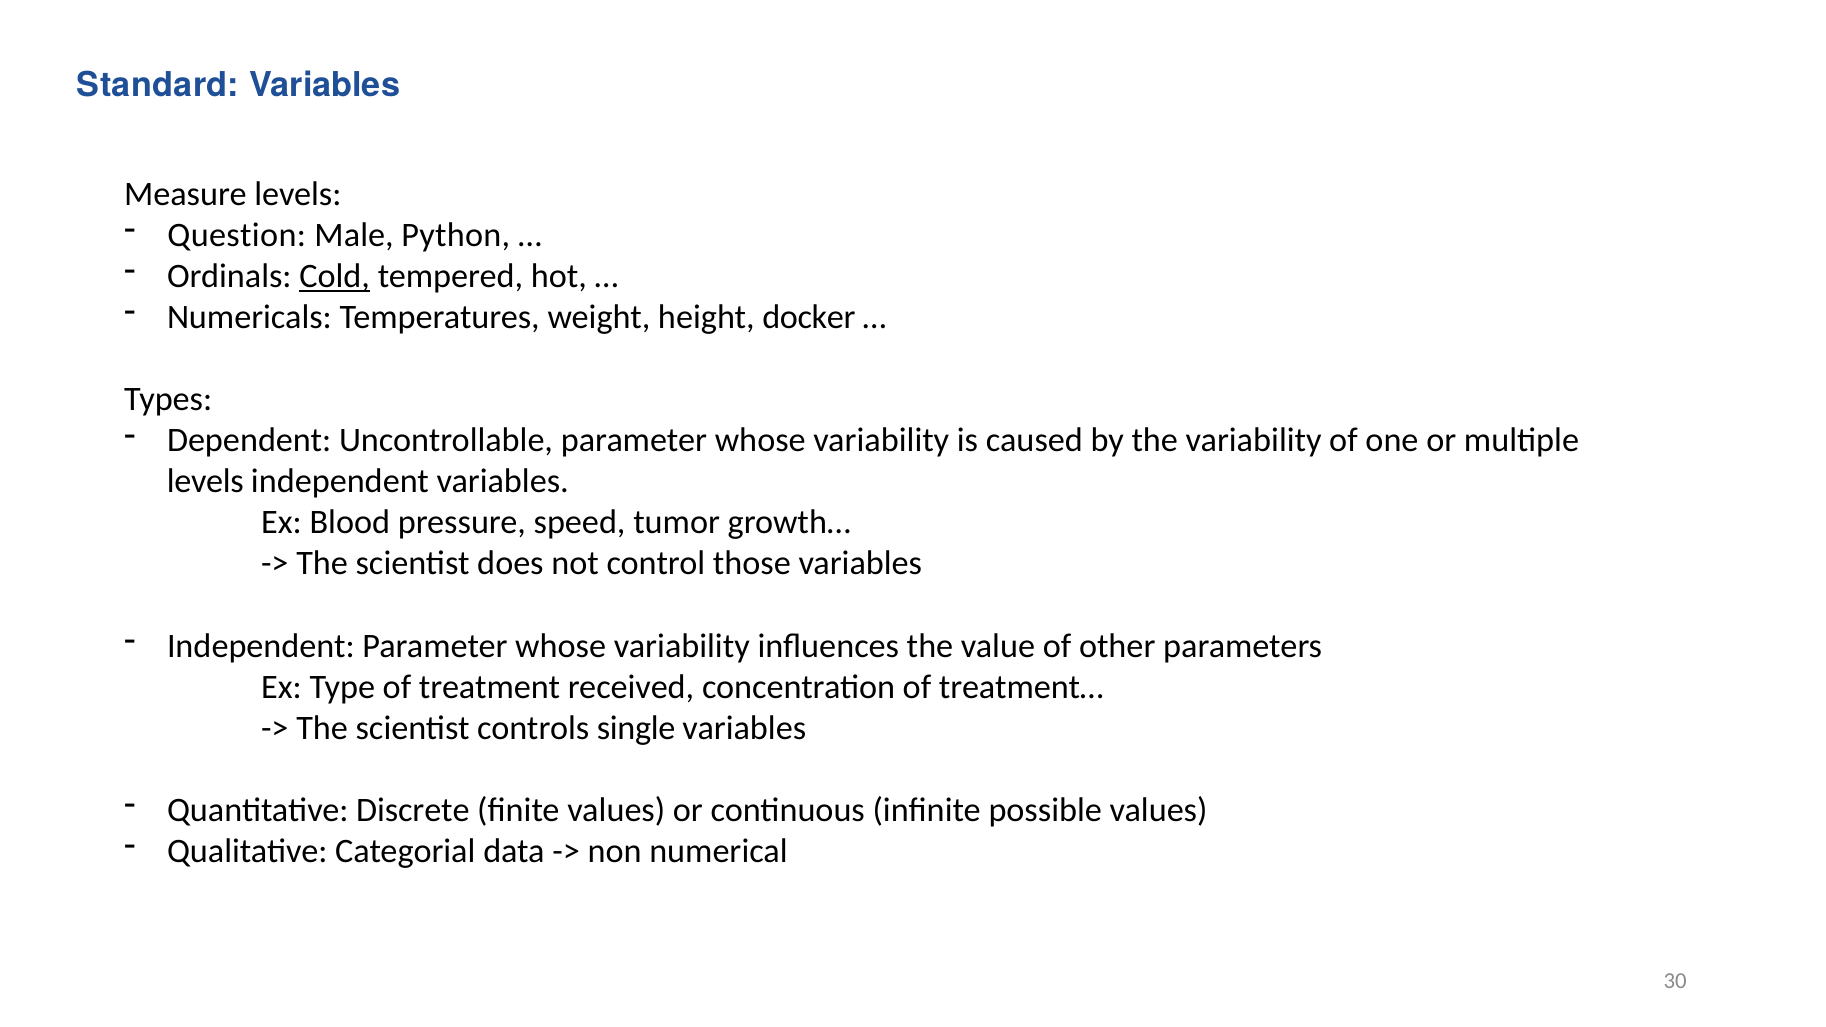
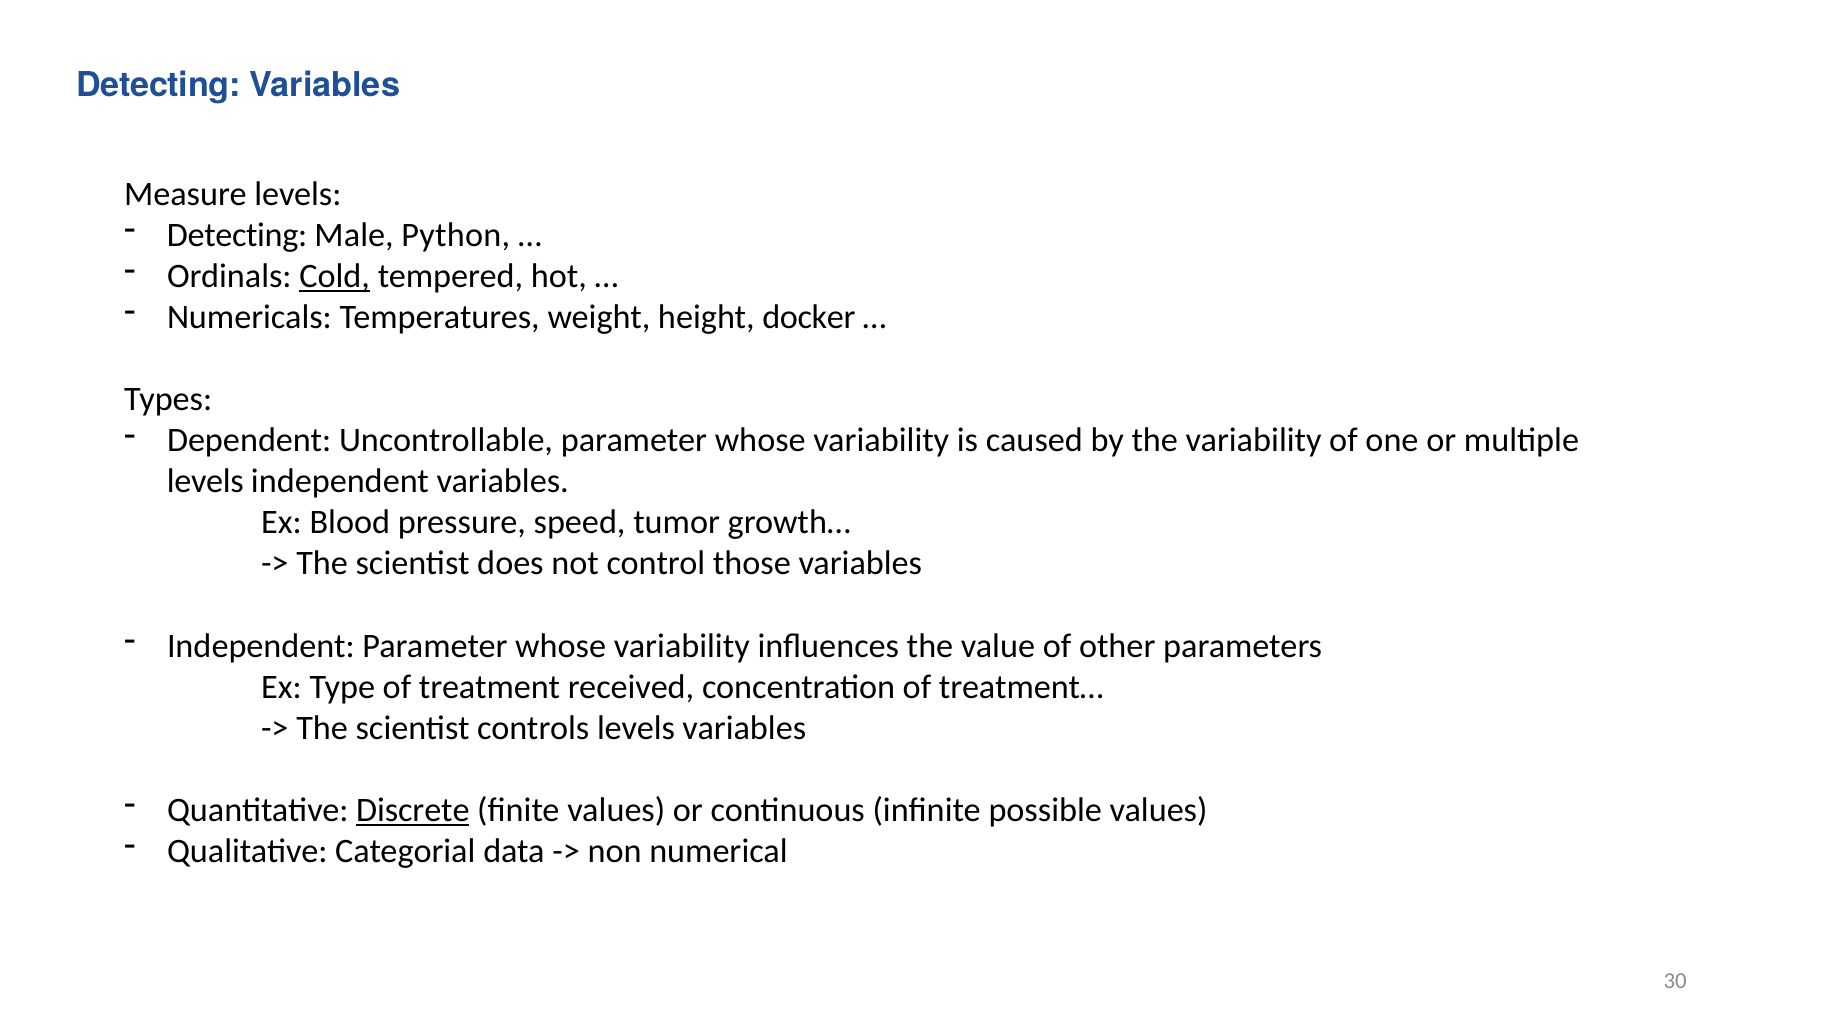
Standard at (158, 85): Standard -> Detecting
Question at (237, 235): Question -> Detecting
controls single: single -> levels
Discrete underline: none -> present
